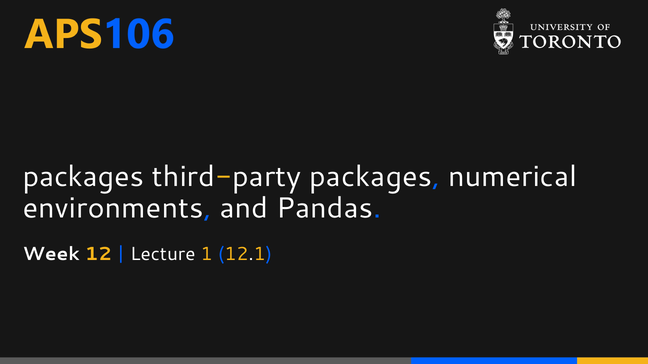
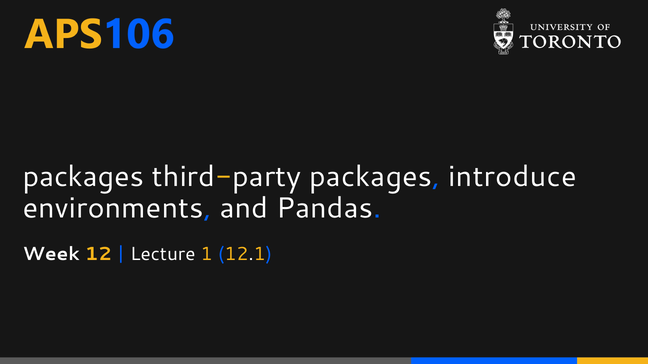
numerical: numerical -> introduce
